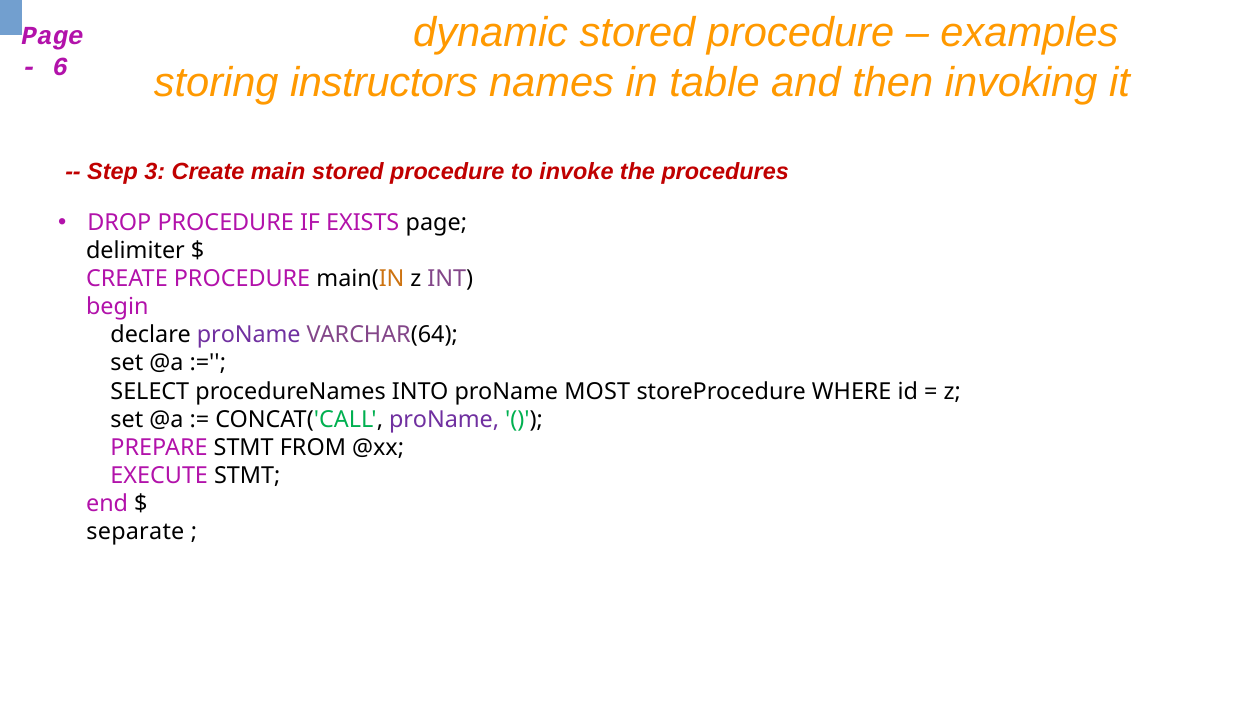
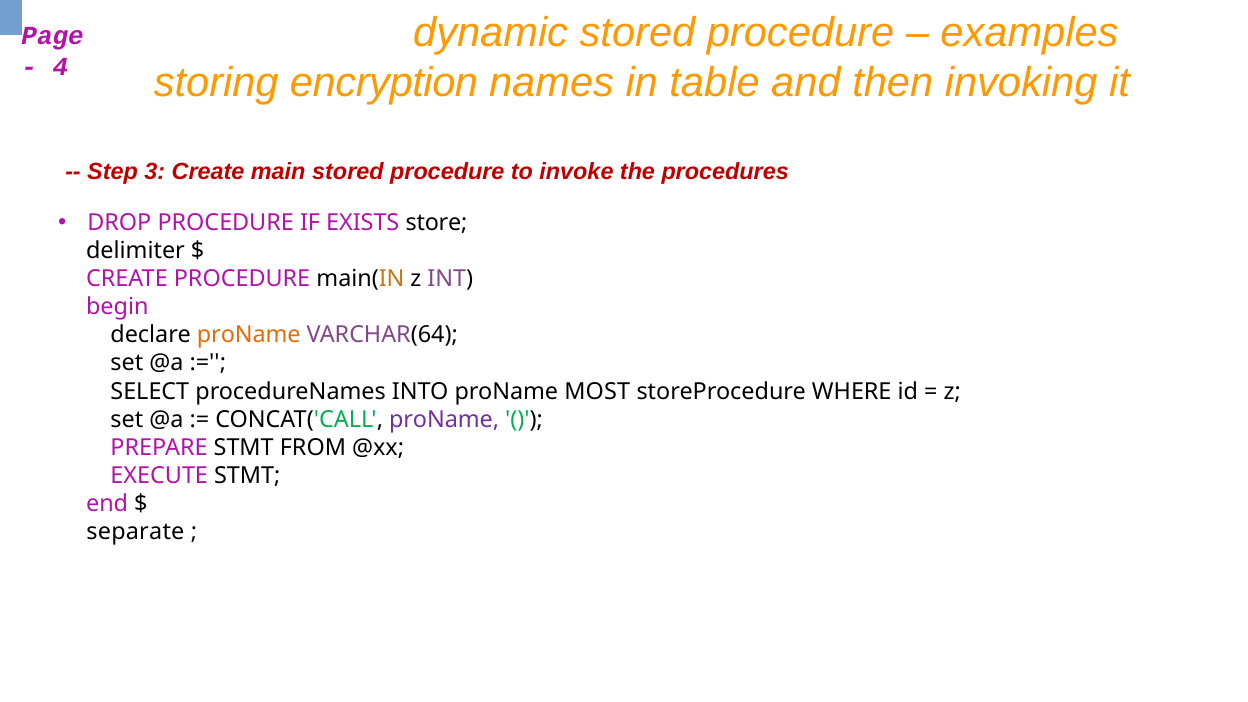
6: 6 -> 4
instructors: instructors -> encryption
EXISTS page: page -> store
proName at (249, 335) colour: purple -> orange
